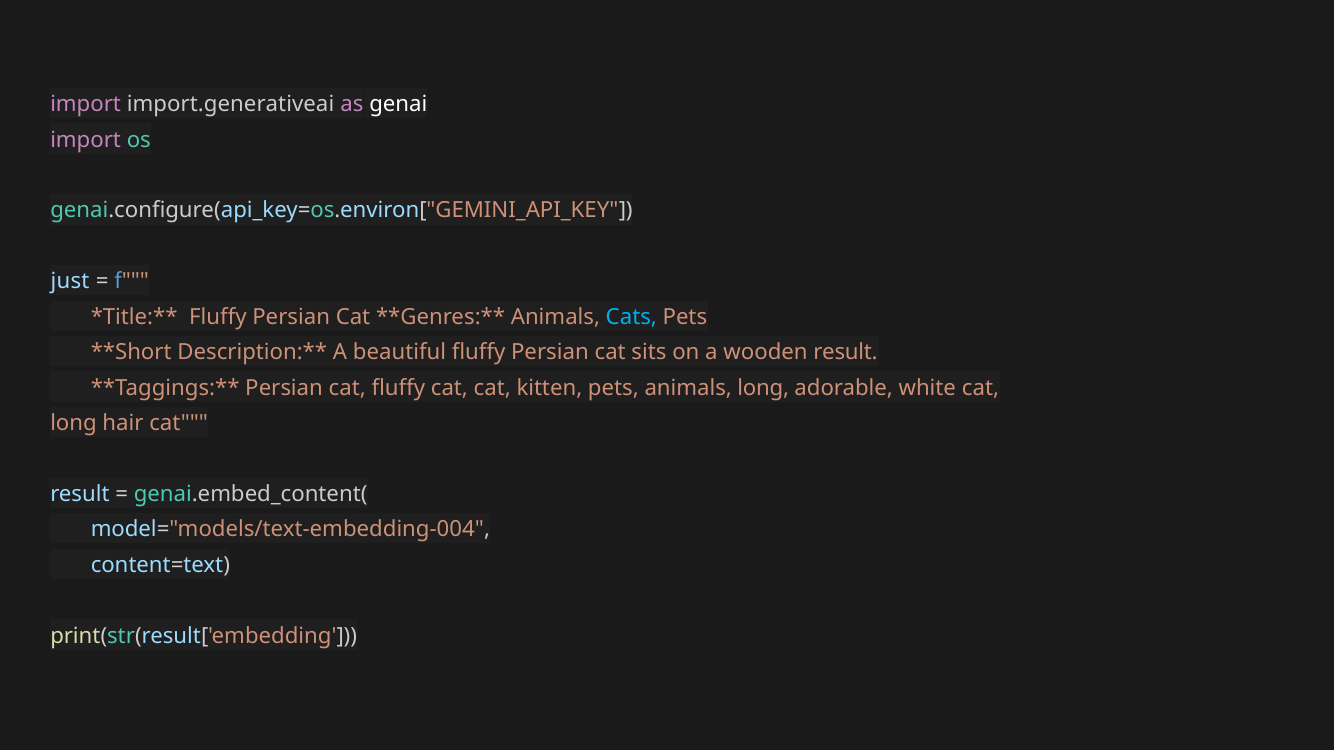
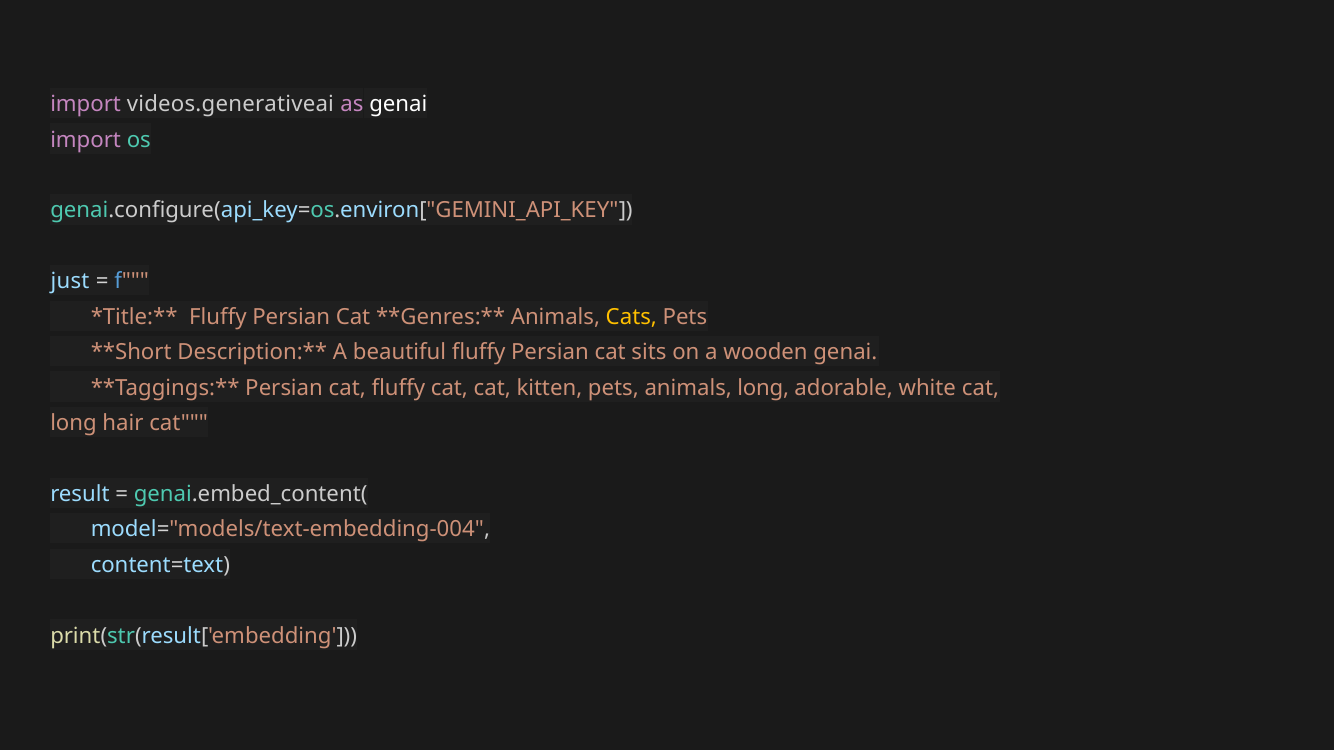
import.generativeai: import.generativeai -> videos.generativeai
Cats colour: light blue -> yellow
wooden result: result -> genai
